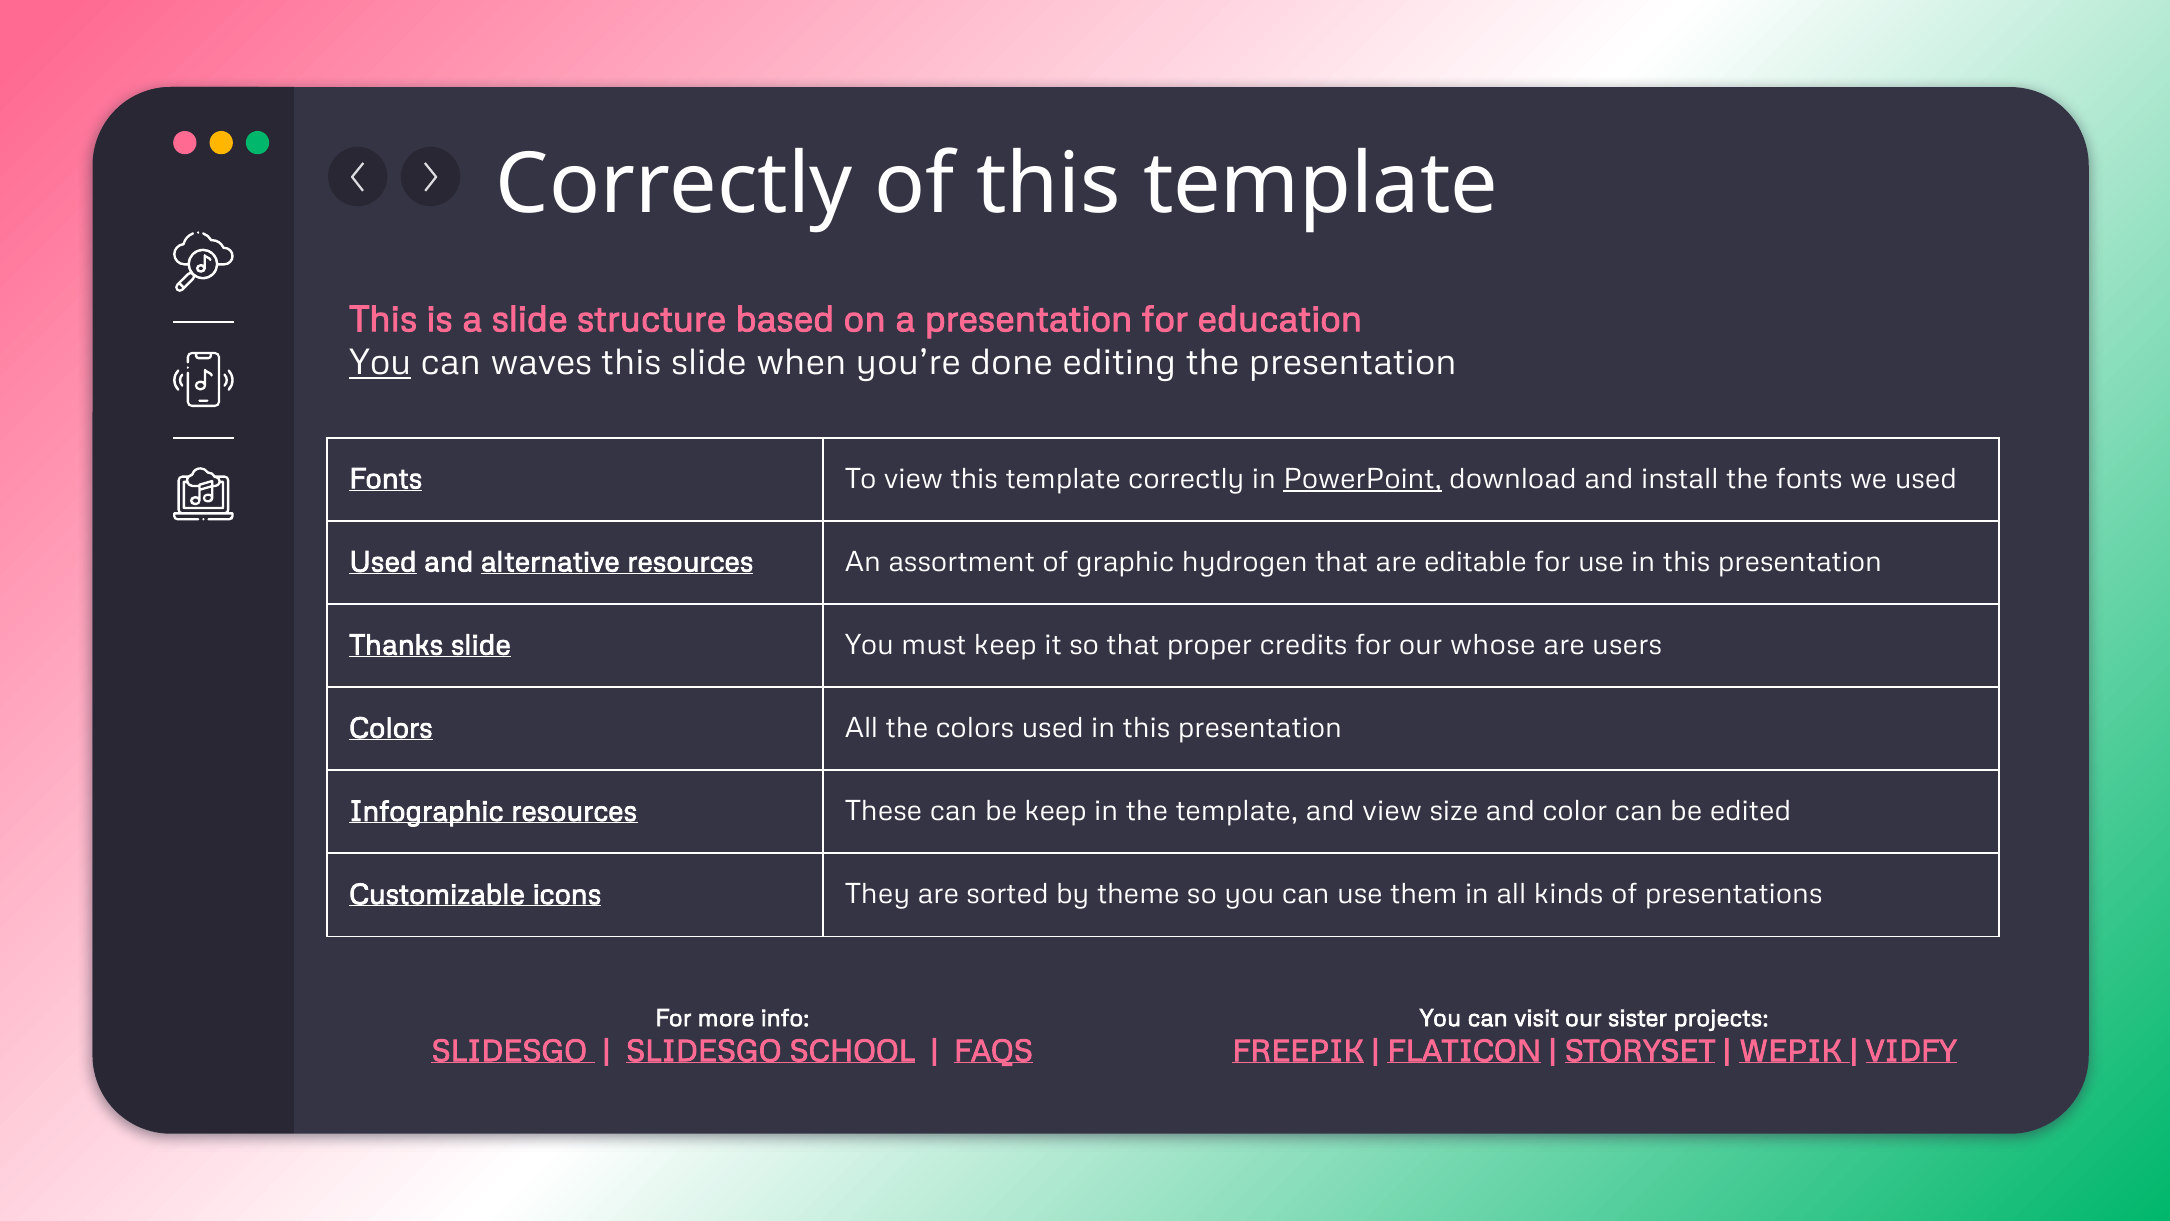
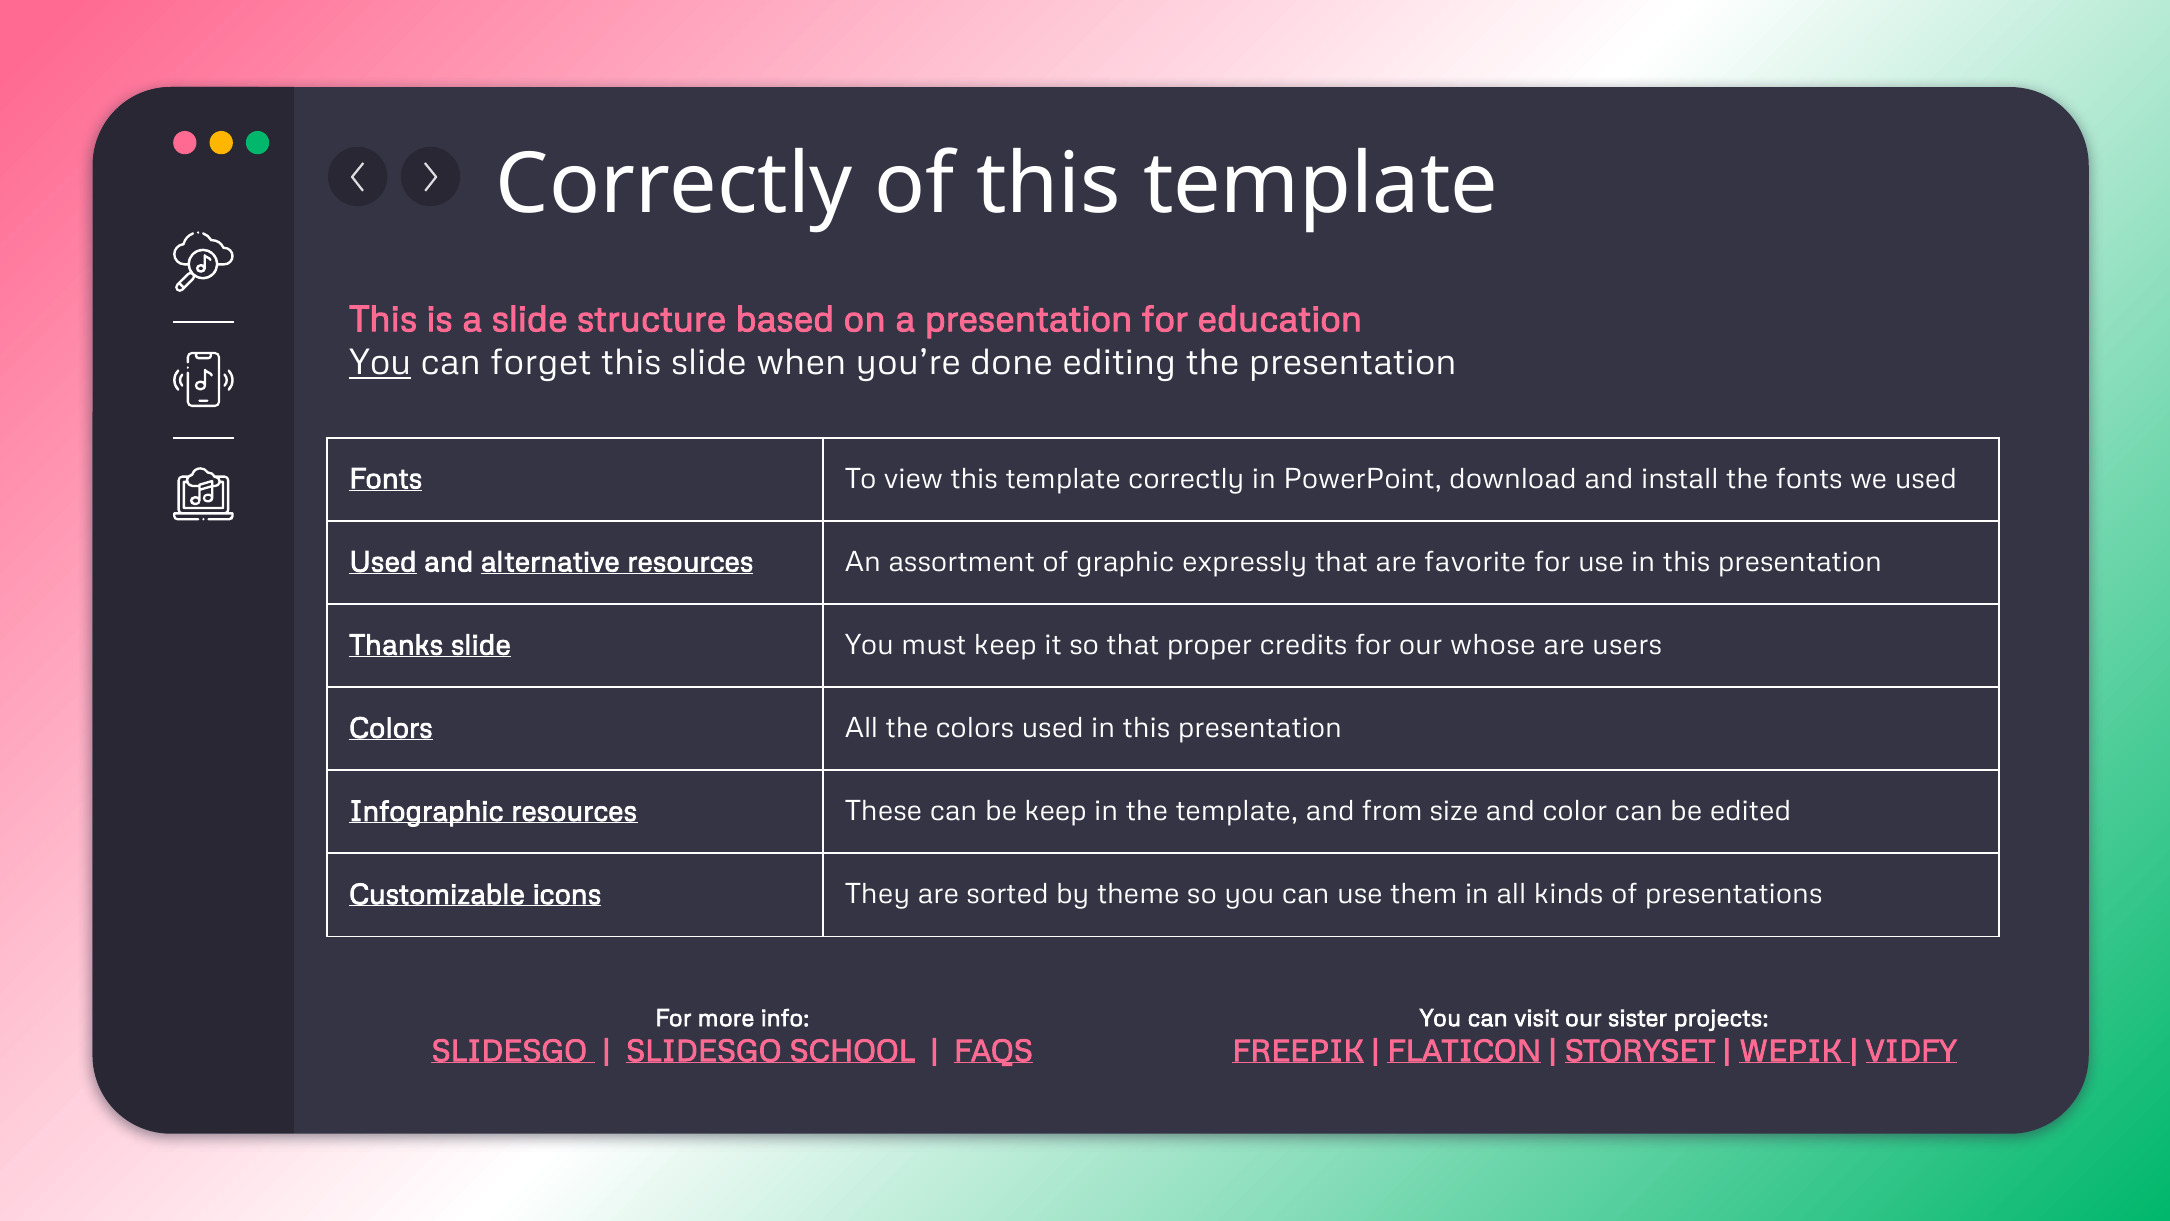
waves: waves -> forget
PowerPoint underline: present -> none
hydrogen: hydrogen -> expressly
editable: editable -> favorite
and view: view -> from
